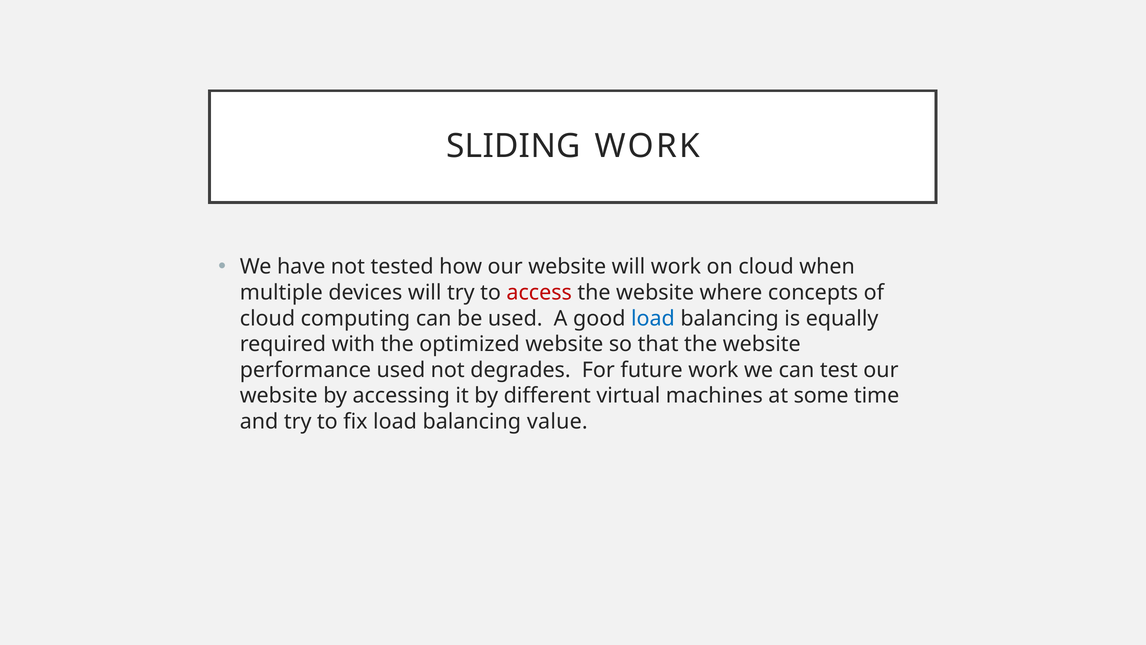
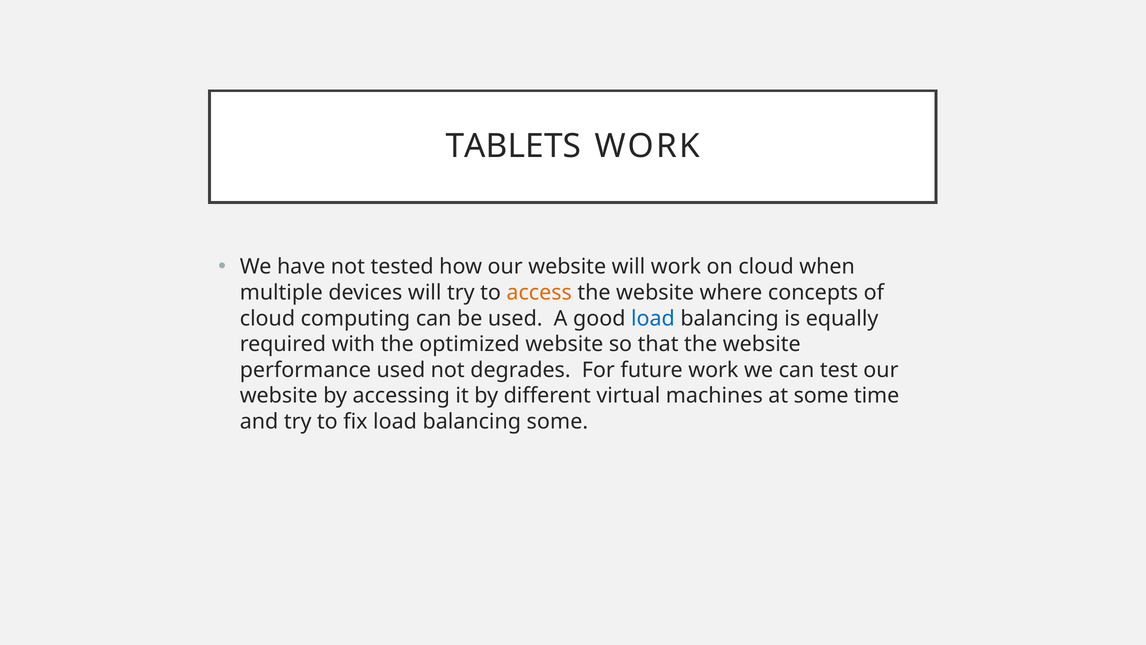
SLIDING: SLIDING -> TABLETS
access colour: red -> orange
balancing value: value -> some
